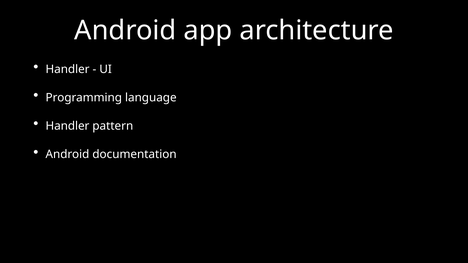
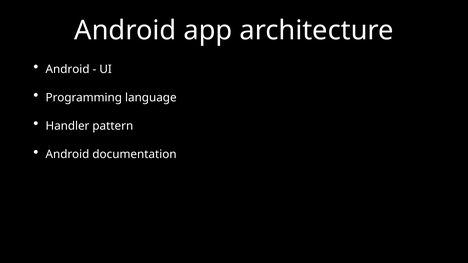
Handler at (68, 69): Handler -> Android
